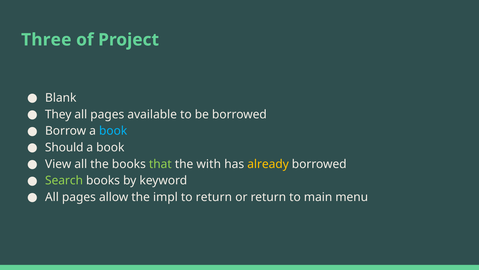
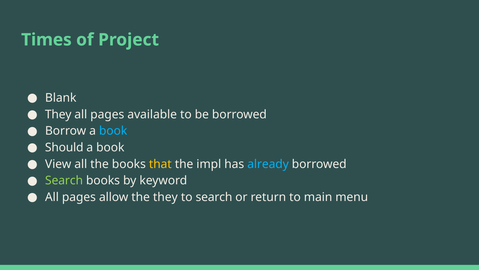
Three: Three -> Times
that colour: light green -> yellow
with: with -> impl
already colour: yellow -> light blue
the impl: impl -> they
to return: return -> search
